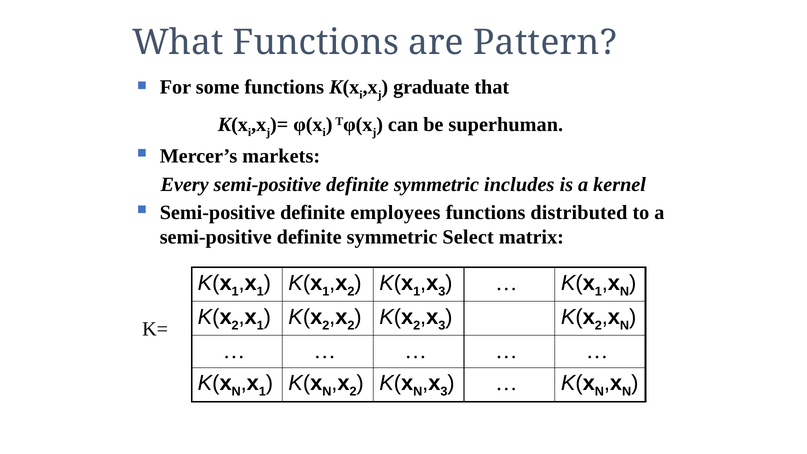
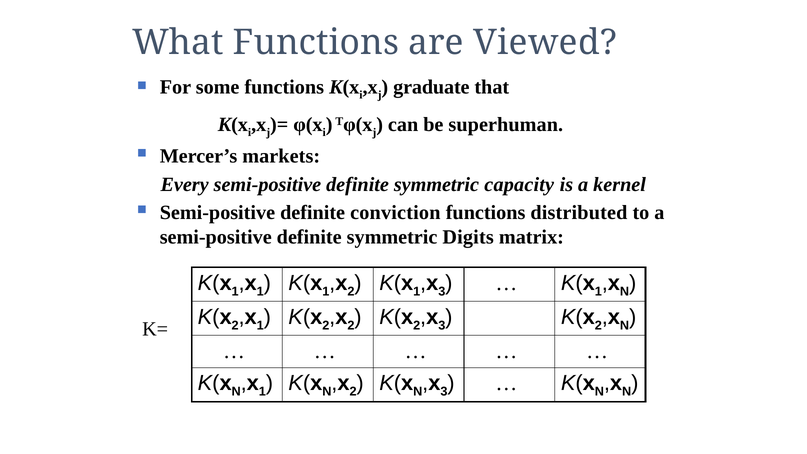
Pattern: Pattern -> Viewed
includes: includes -> capacity
employees: employees -> conviction
Select: Select -> Digits
